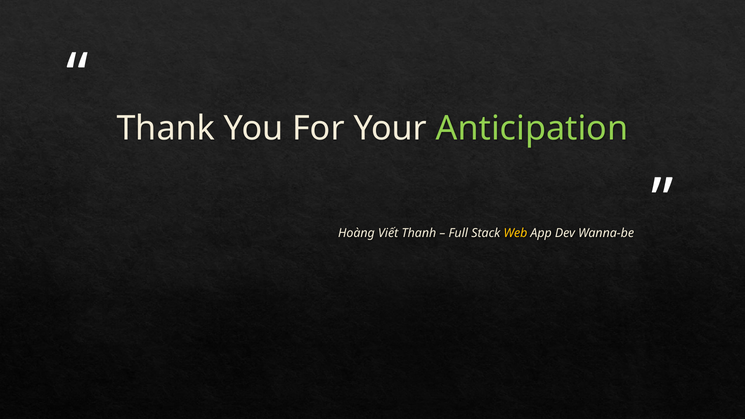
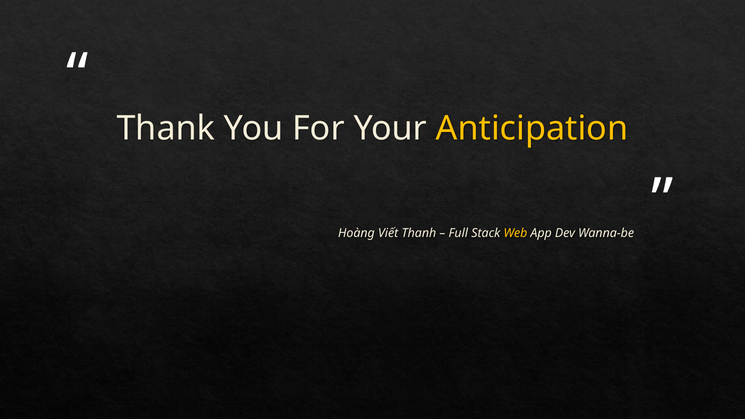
Anticipation colour: light green -> yellow
